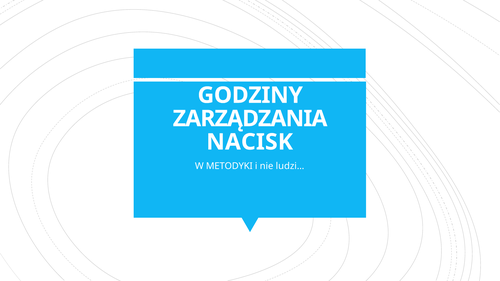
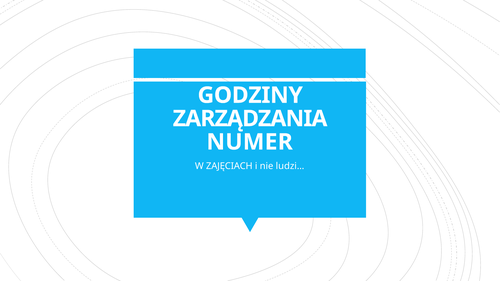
NACISK: NACISK -> NUMER
METODYKI: METODYKI -> ZAJĘCIACH
